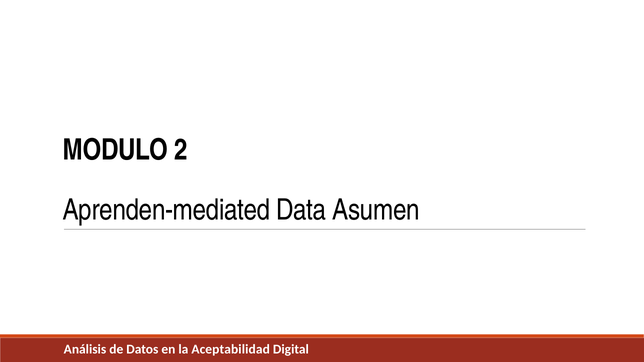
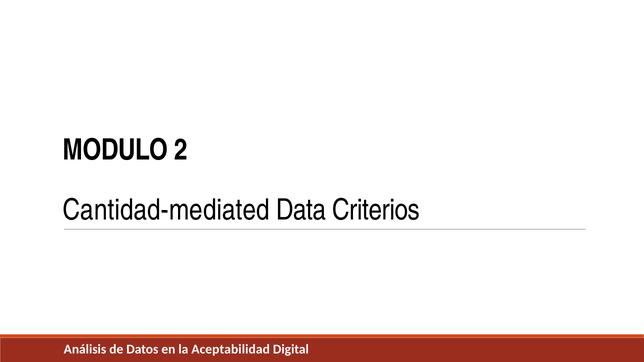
Aprenden-mediated: Aprenden-mediated -> Cantidad-mediated
Asumen: Asumen -> Criterios
